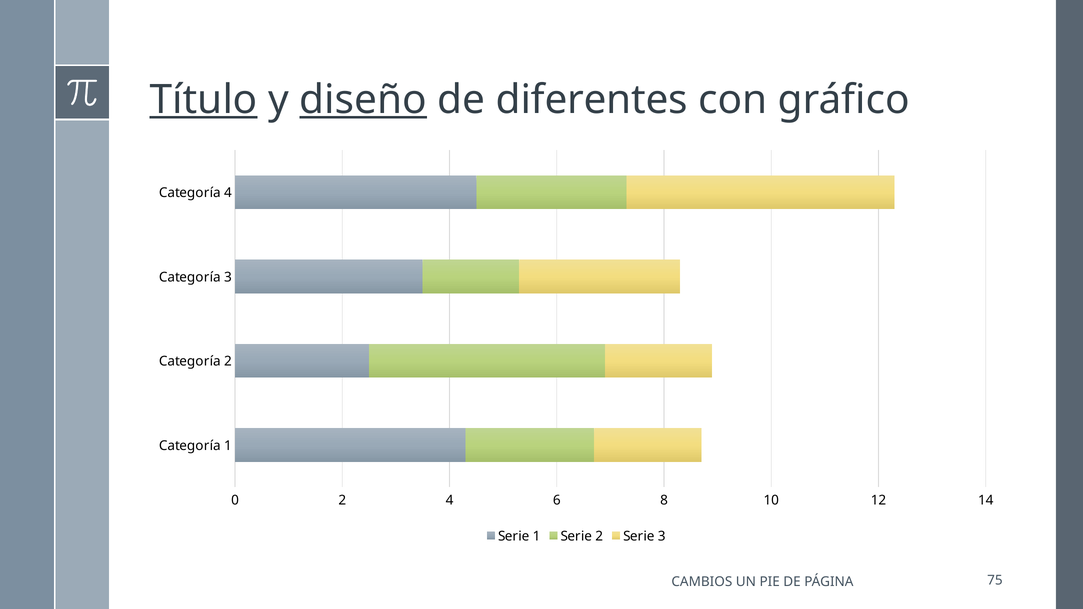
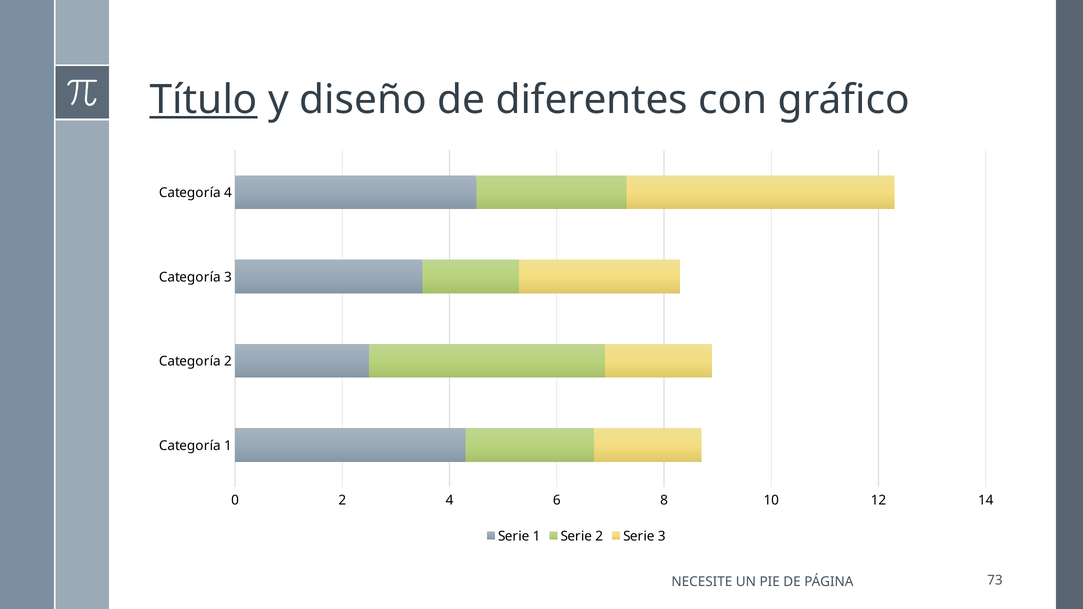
diseño underline: present -> none
CAMBIOS: CAMBIOS -> NECESITE
75: 75 -> 73
